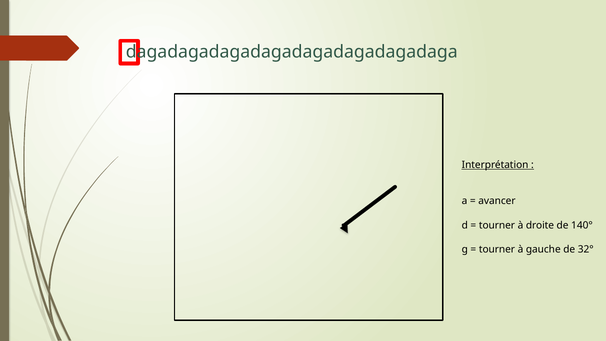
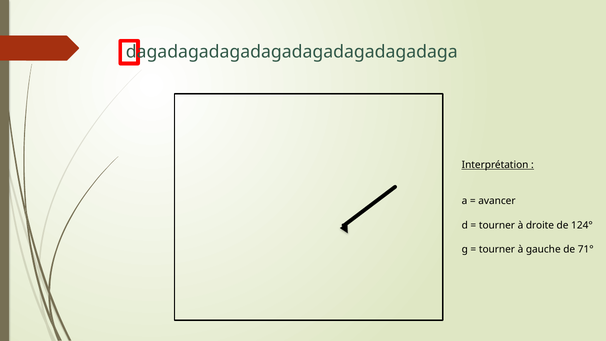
140°: 140° -> 124°
32°: 32° -> 71°
